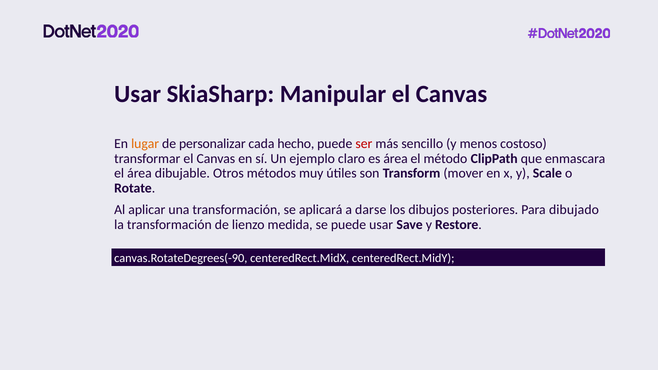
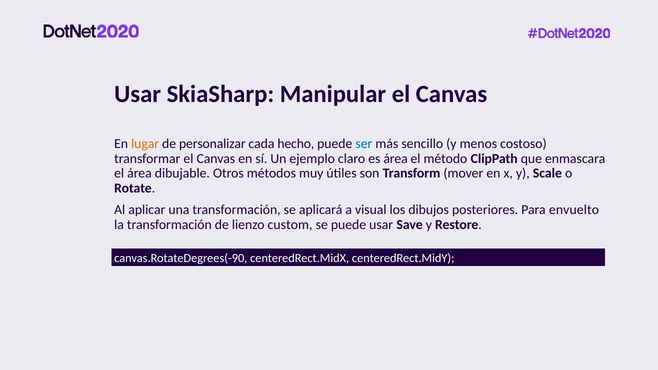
ser colour: red -> blue
darse: darse -> visual
dibujado: dibujado -> envuelto
medida: medida -> custom
